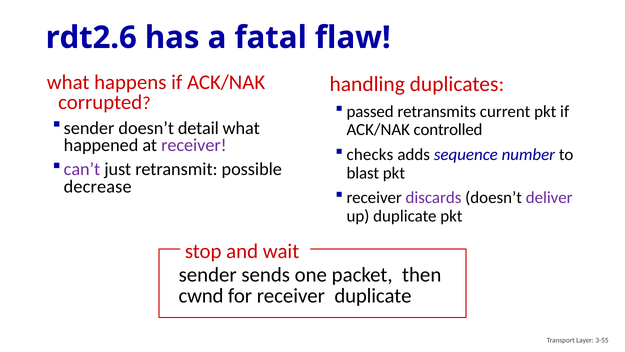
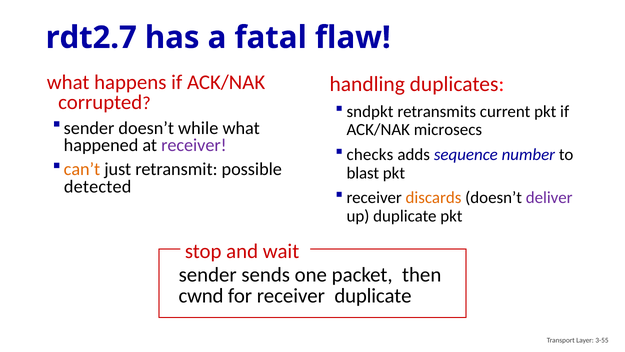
rdt2.6: rdt2.6 -> rdt2.7
passed: passed -> sndpkt
detail: detail -> while
controlled: controlled -> microsecs
can’t colour: purple -> orange
decrease: decrease -> detected
discards colour: purple -> orange
